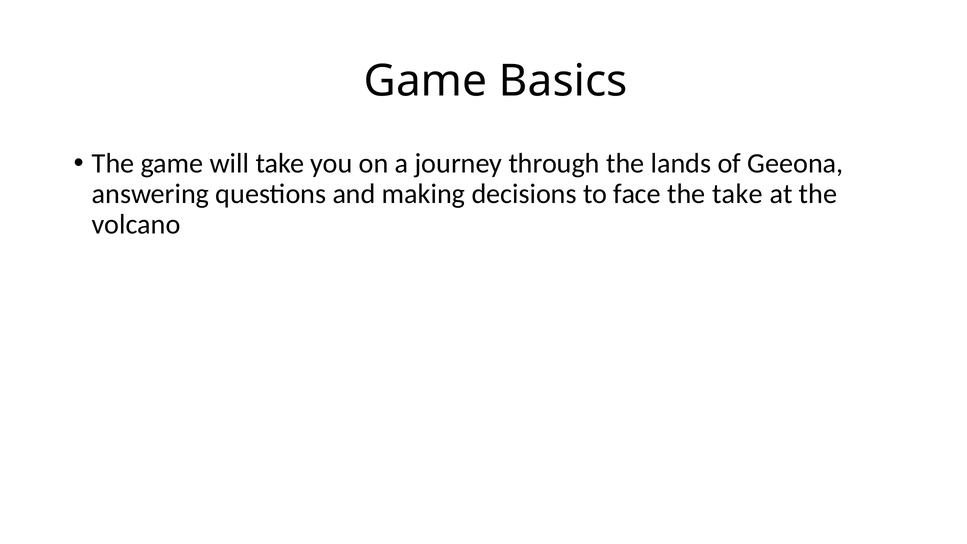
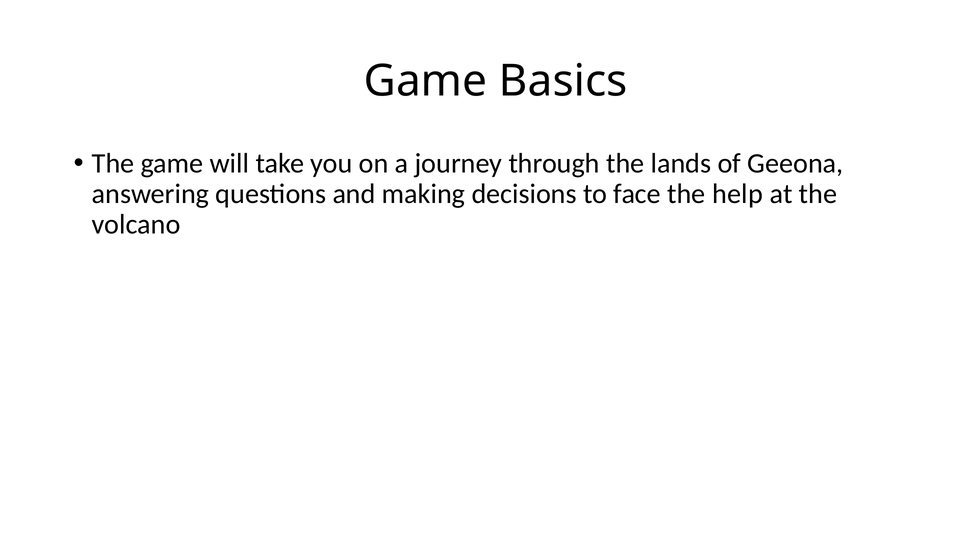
the take: take -> help
